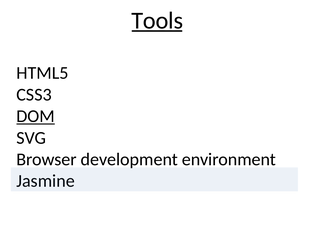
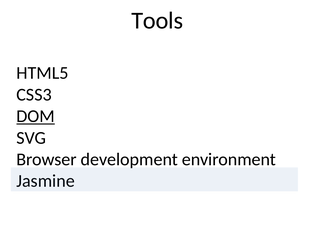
Tools underline: present -> none
